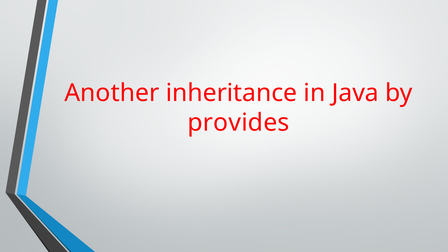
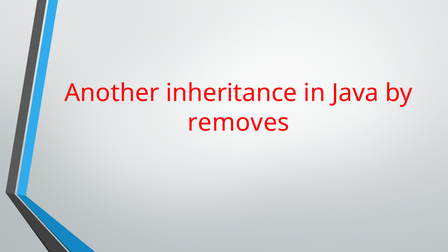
provides: provides -> removes
